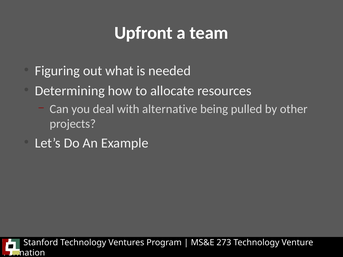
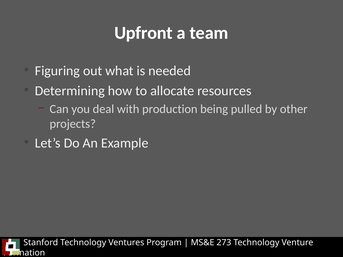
alternative: alternative -> production
